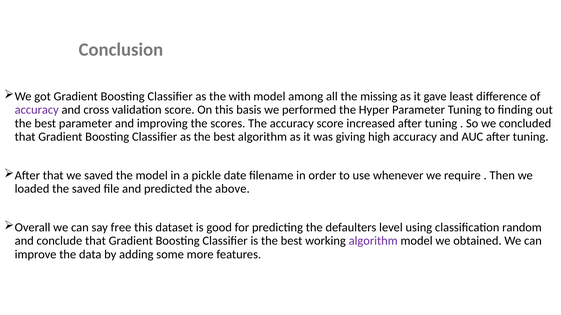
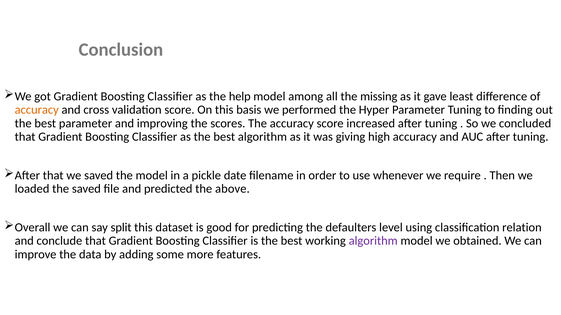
with: with -> help
accuracy at (37, 110) colour: purple -> orange
free: free -> split
random: random -> relation
